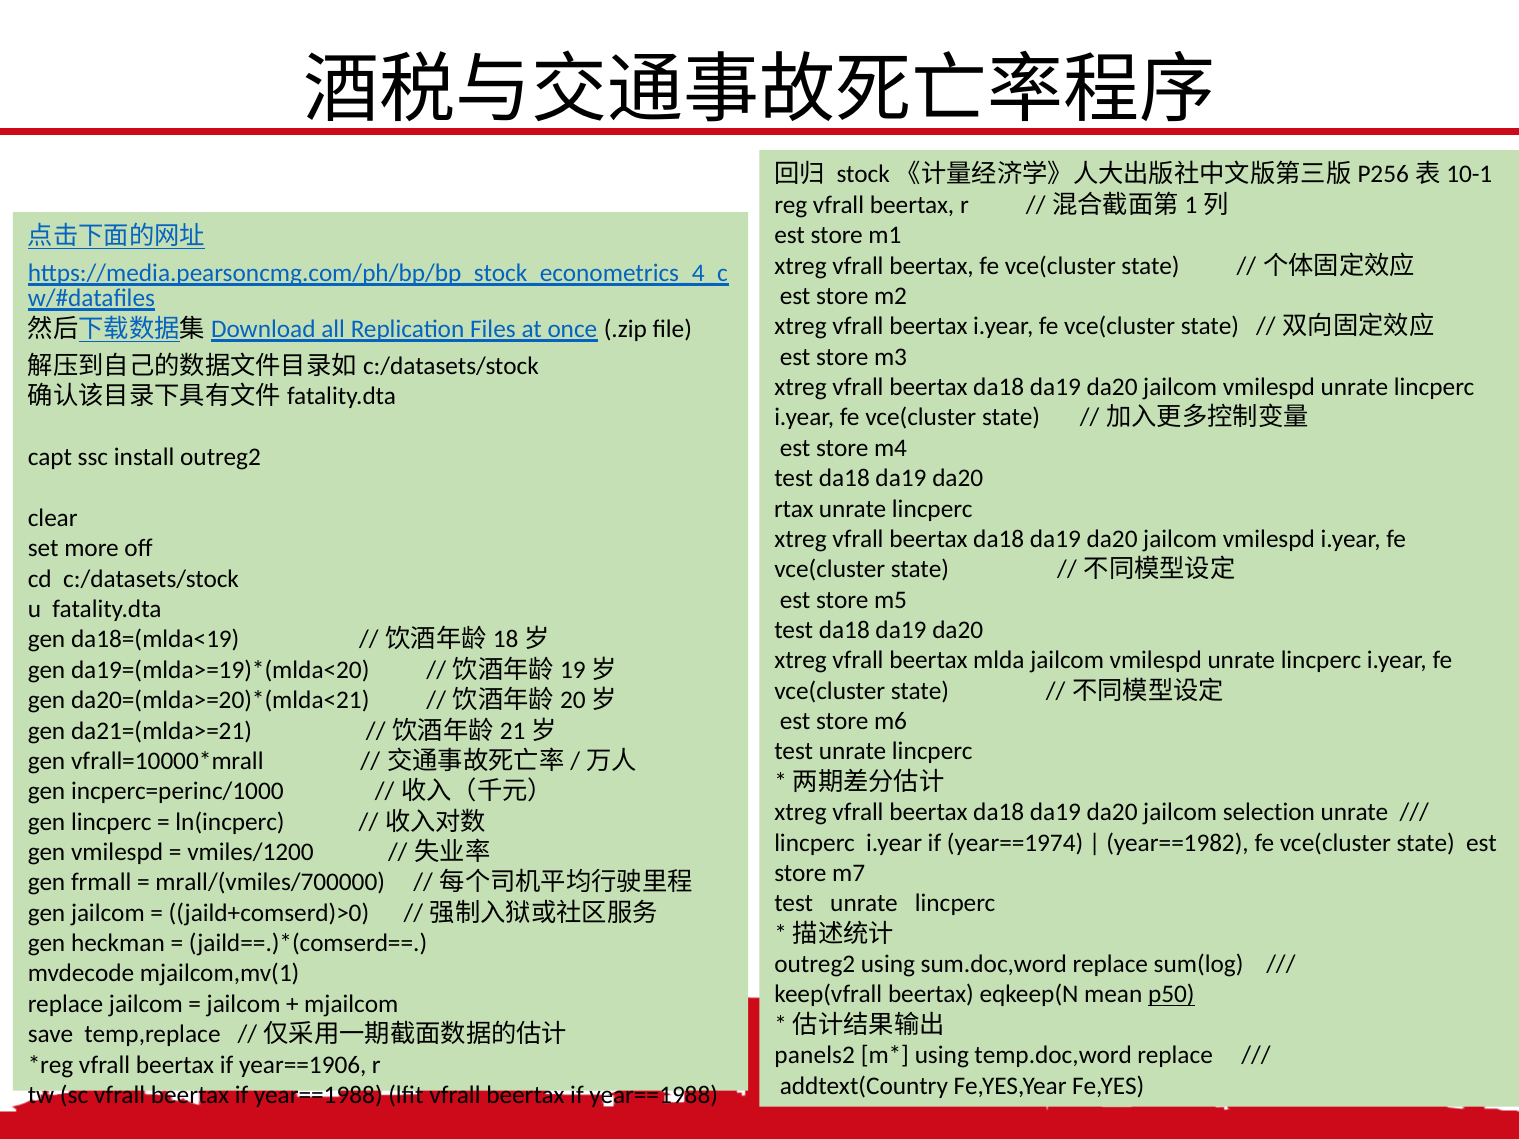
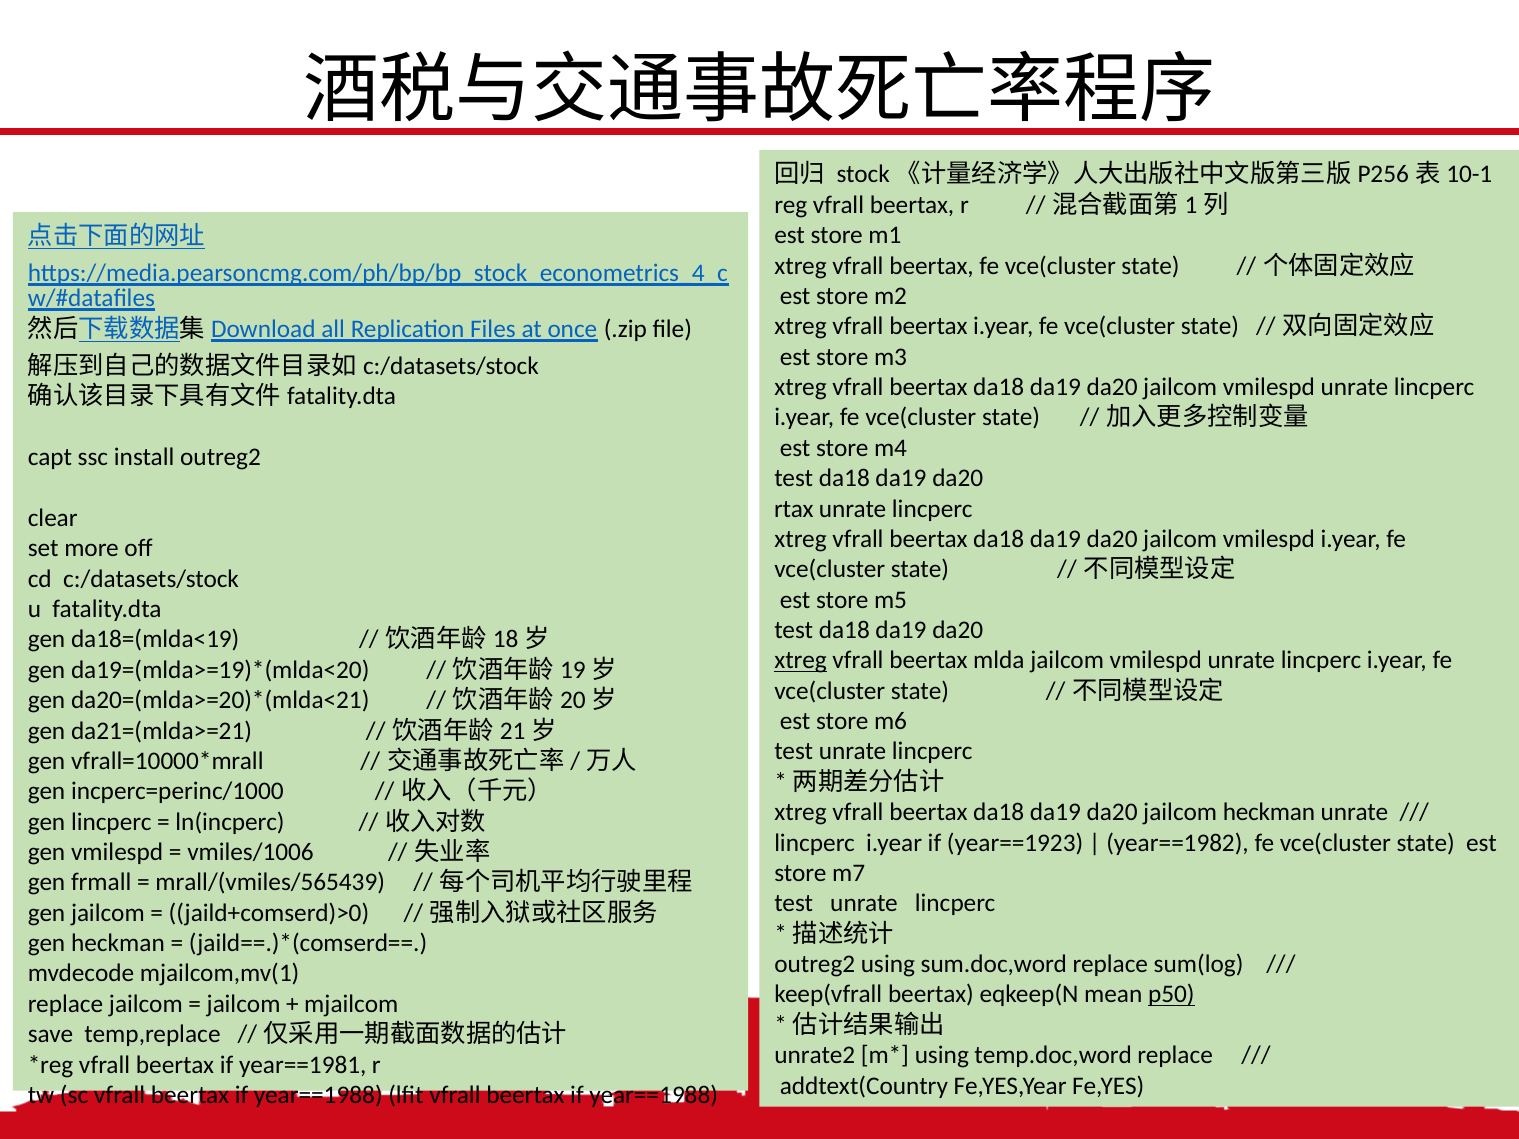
xtreg at (801, 661) underline: none -> present
jailcom selection: selection -> heckman
year==1974: year==1974 -> year==1923
vmiles/1200: vmiles/1200 -> vmiles/1006
mrall/(vmiles/700000: mrall/(vmiles/700000 -> mrall/(vmiles/565439
panels2: panels2 -> unrate2
year==1906: year==1906 -> year==1981
